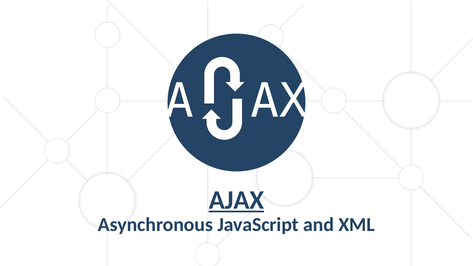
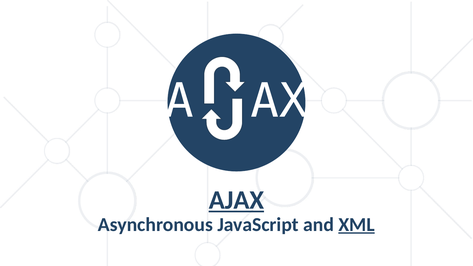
XML underline: none -> present
